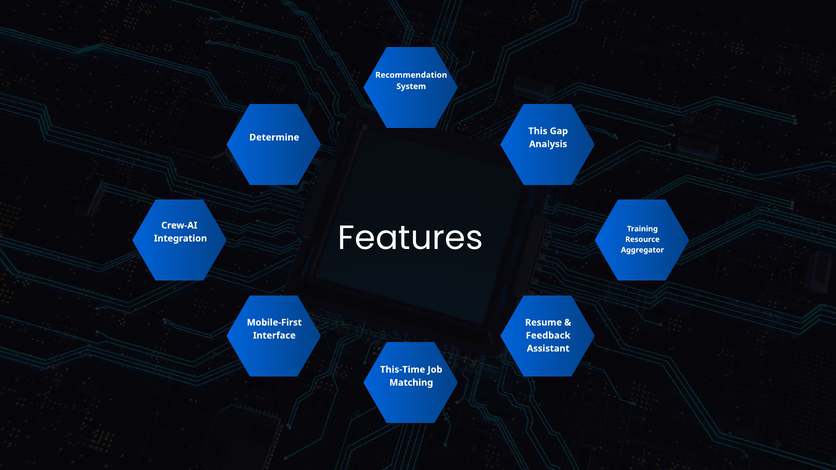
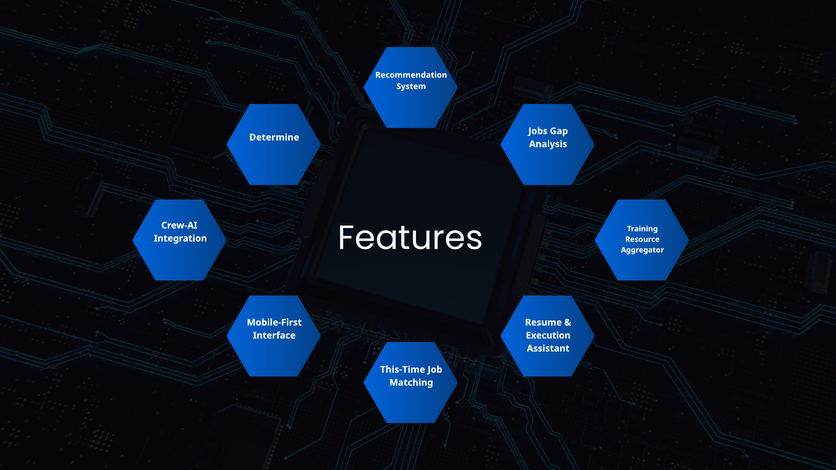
This: This -> Jobs
Feedback: Feedback -> Execution
